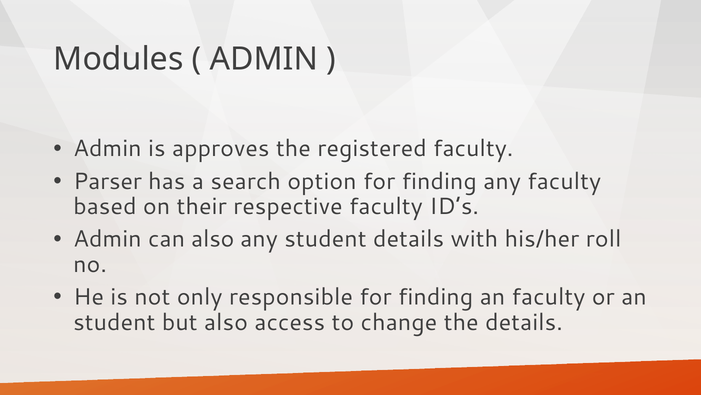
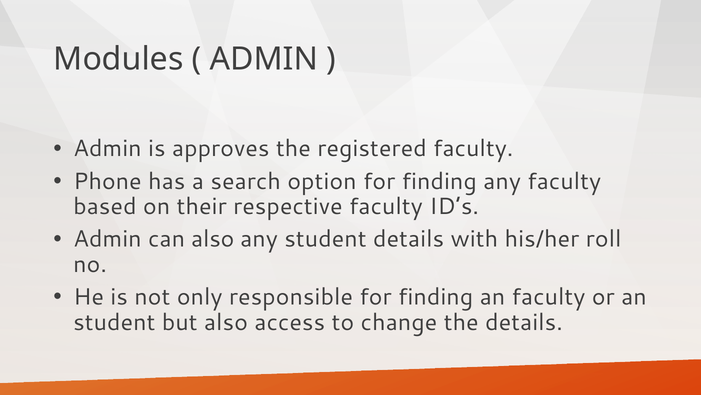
Parser: Parser -> Phone
